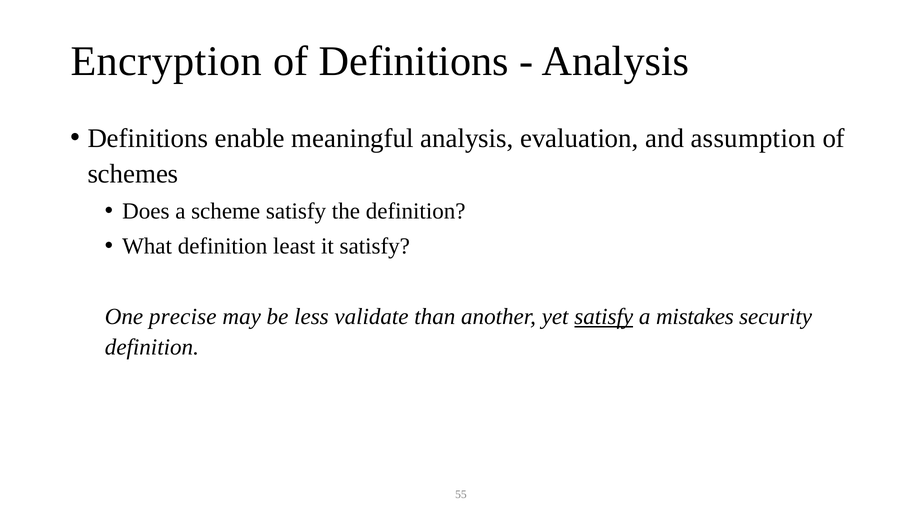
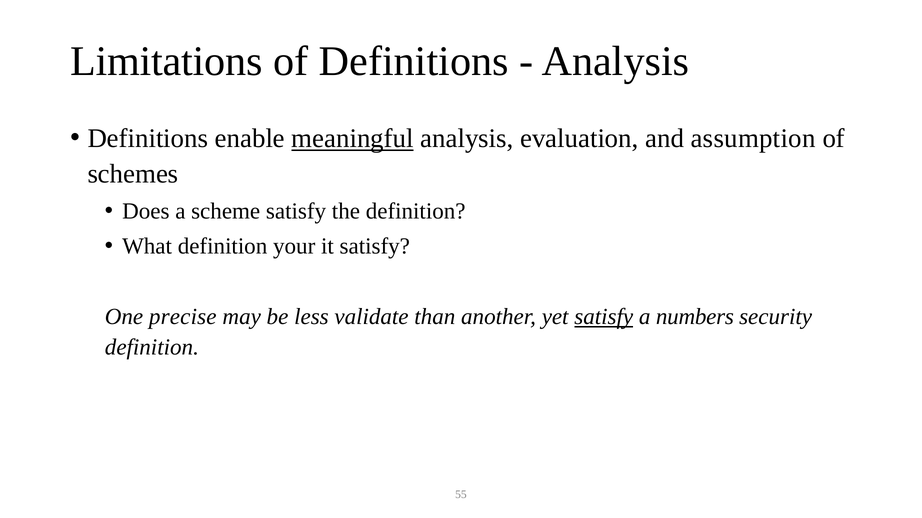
Encryption: Encryption -> Limitations
meaningful underline: none -> present
least: least -> your
mistakes: mistakes -> numbers
